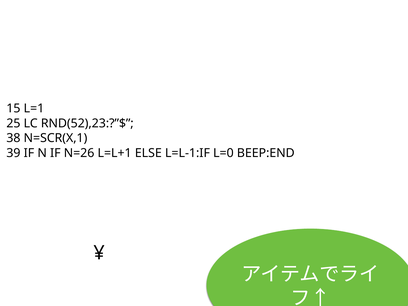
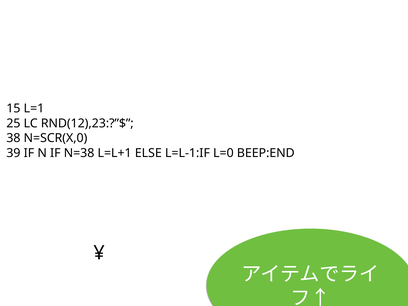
RND(52),23:?”$: RND(52),23:?”$ -> RND(12),23:?”$
N=SCR(X,1: N=SCR(X,1 -> N=SCR(X,0
N=26: N=26 -> N=38
